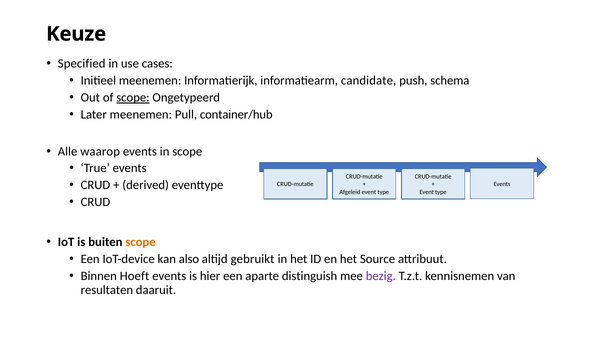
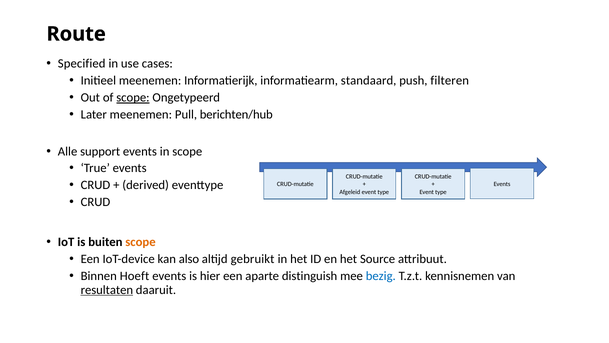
Keuze: Keuze -> Route
candidate: candidate -> standaard
schema: schema -> filteren
container/hub: container/hub -> berichten/hub
waarop: waarop -> support
bezig colour: purple -> blue
resultaten underline: none -> present
